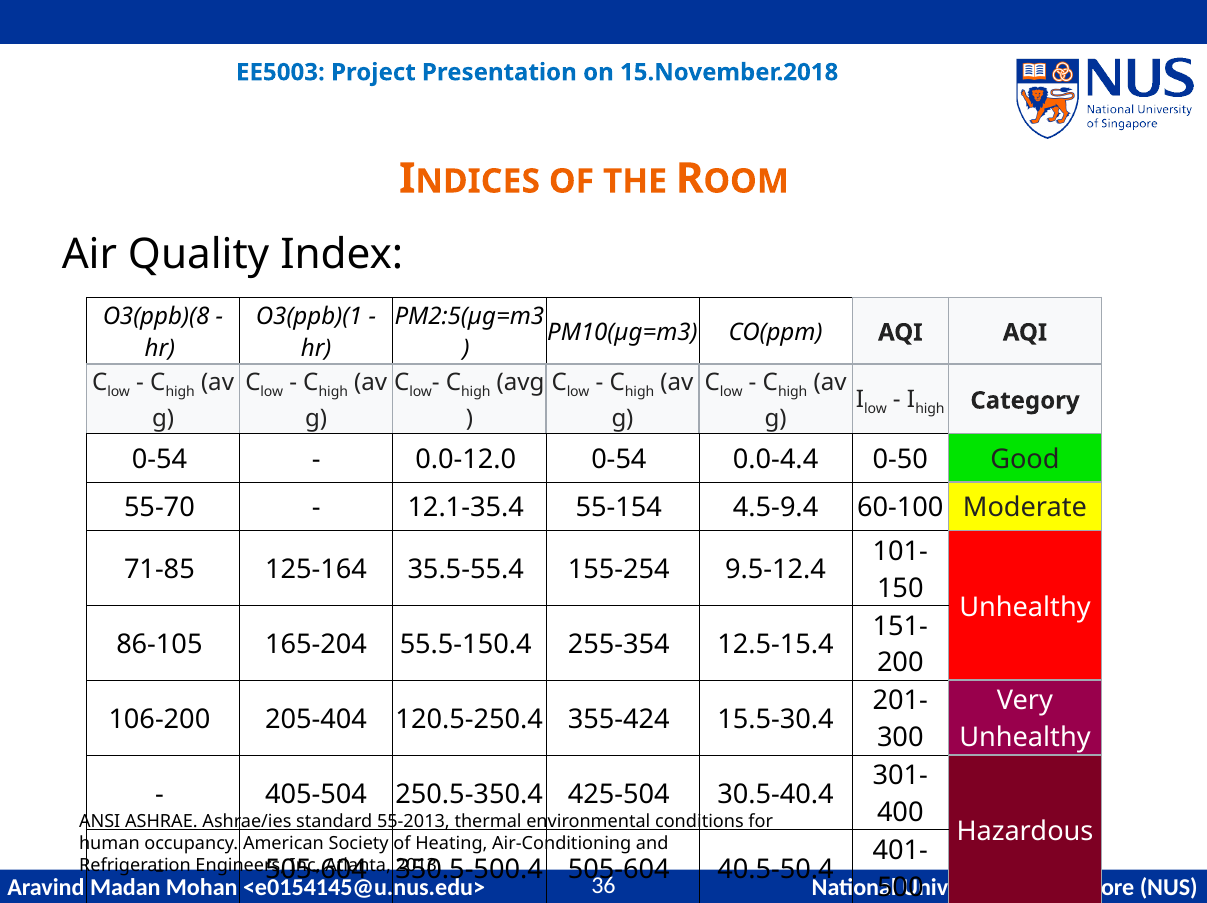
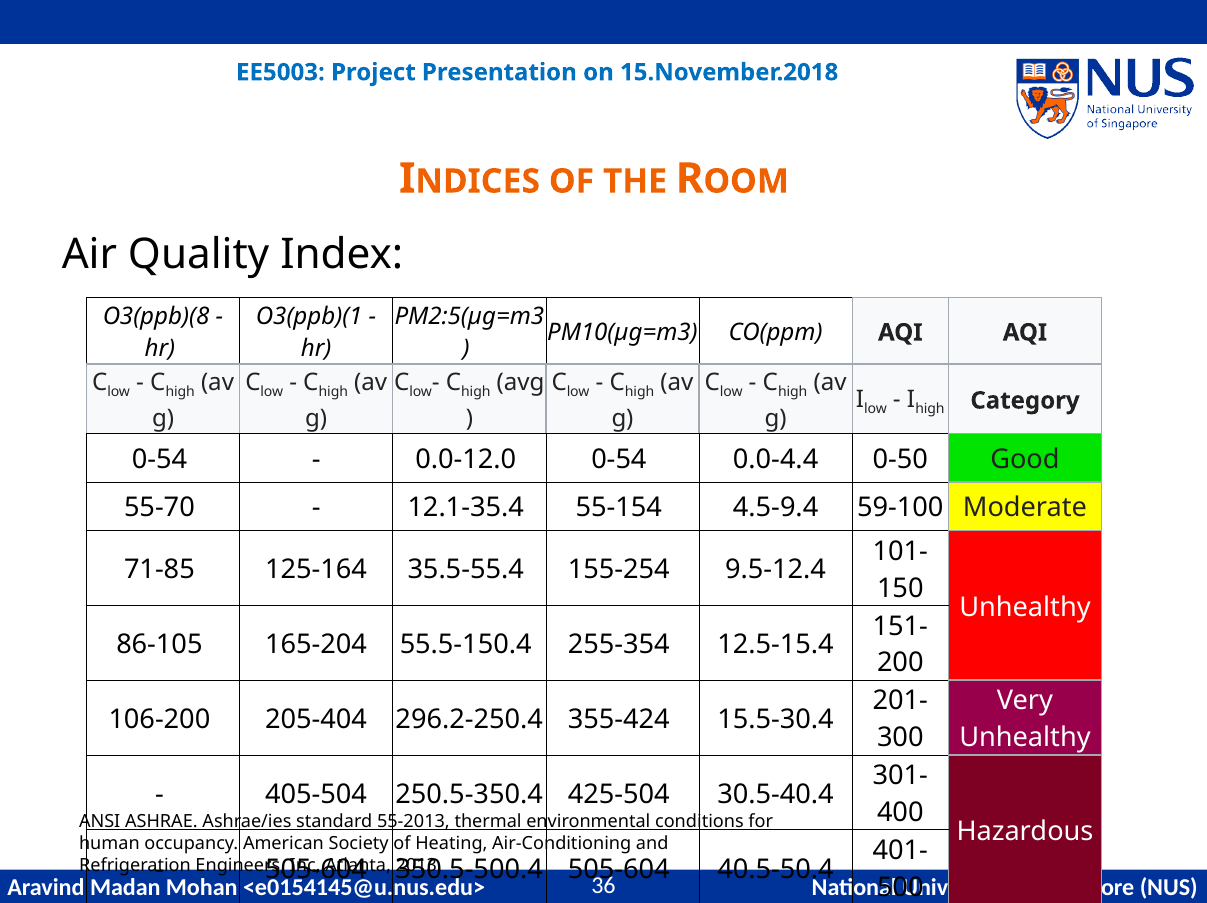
60-100: 60-100 -> 59-100
120.5-250.4: 120.5-250.4 -> 296.2-250.4
